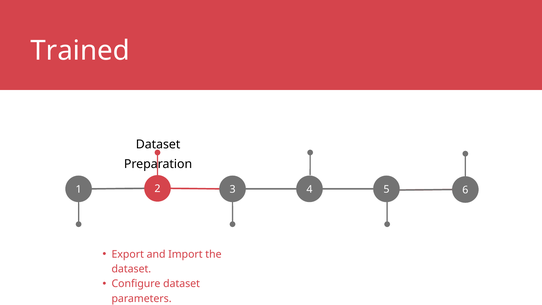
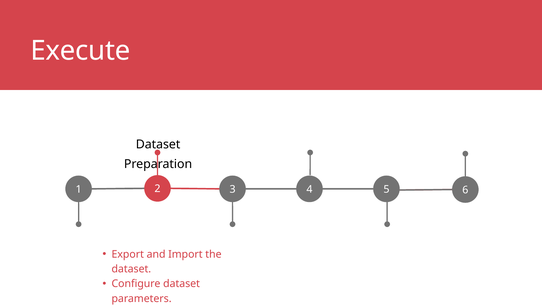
Trained: Trained -> Execute
